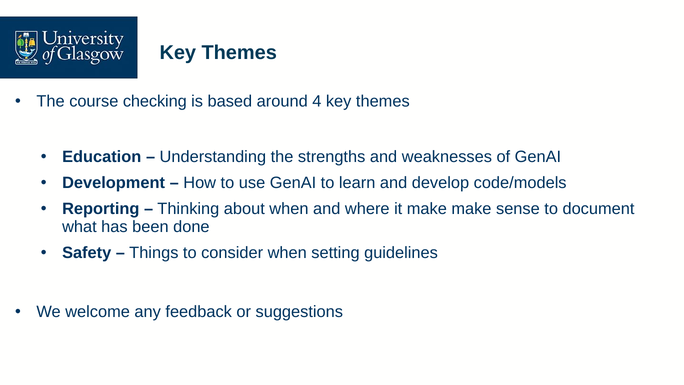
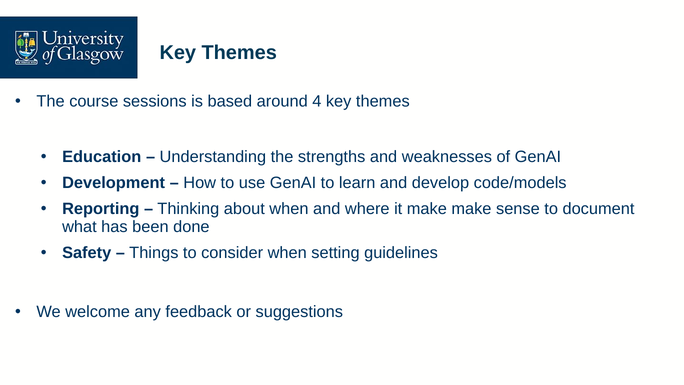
checking: checking -> sessions
